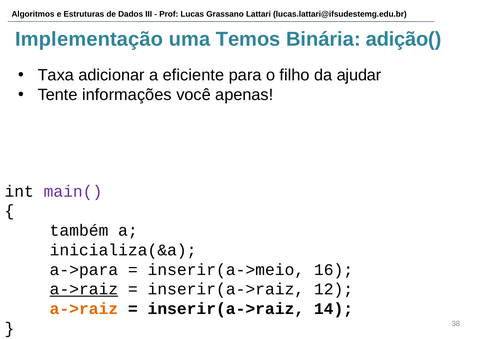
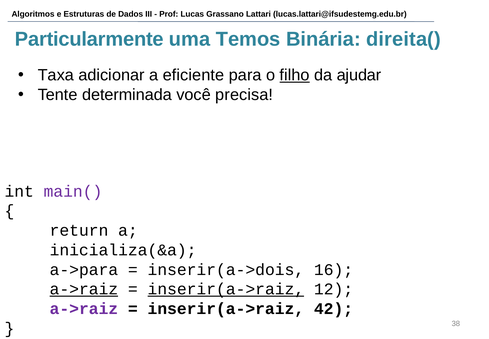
Implementação: Implementação -> Particularmente
adição(: adição( -> direita(
filho underline: none -> present
informações: informações -> determinada
apenas: apenas -> precisa
também: também -> return
inserir(a->meio: inserir(a->meio -> inserir(a->dois
inserir(a->raiz at (226, 289) underline: none -> present
a->raiz at (84, 308) colour: orange -> purple
14: 14 -> 42
